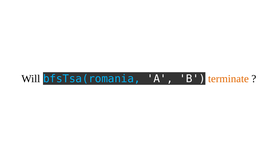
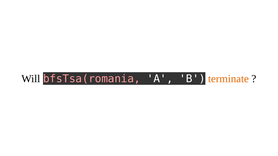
bfsTsa(romania colour: light blue -> pink
